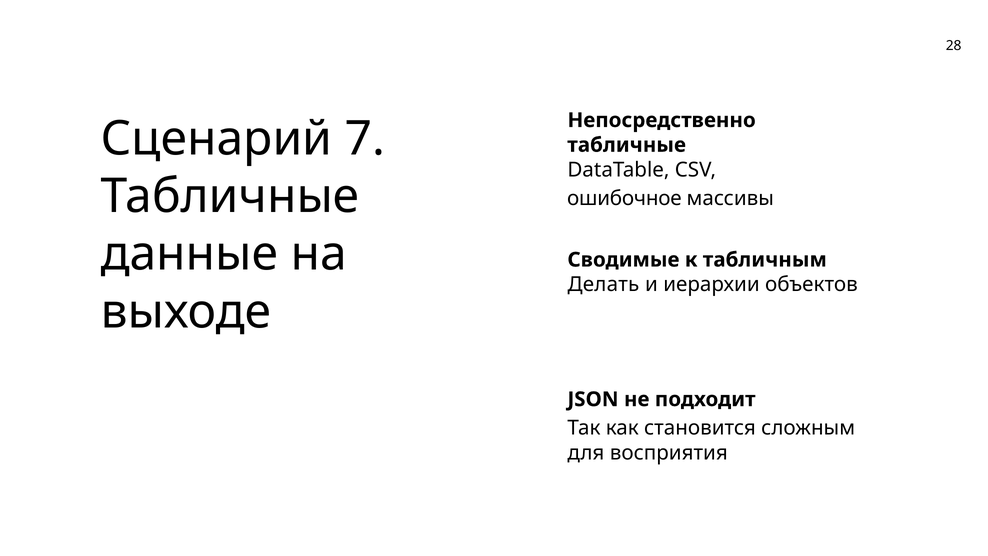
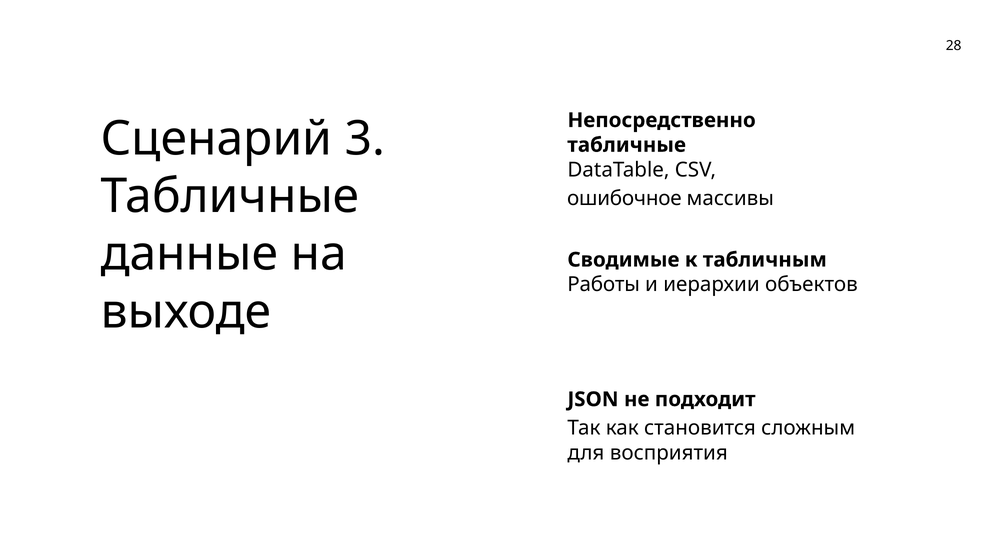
7: 7 -> 3
Делать: Делать -> Работы
